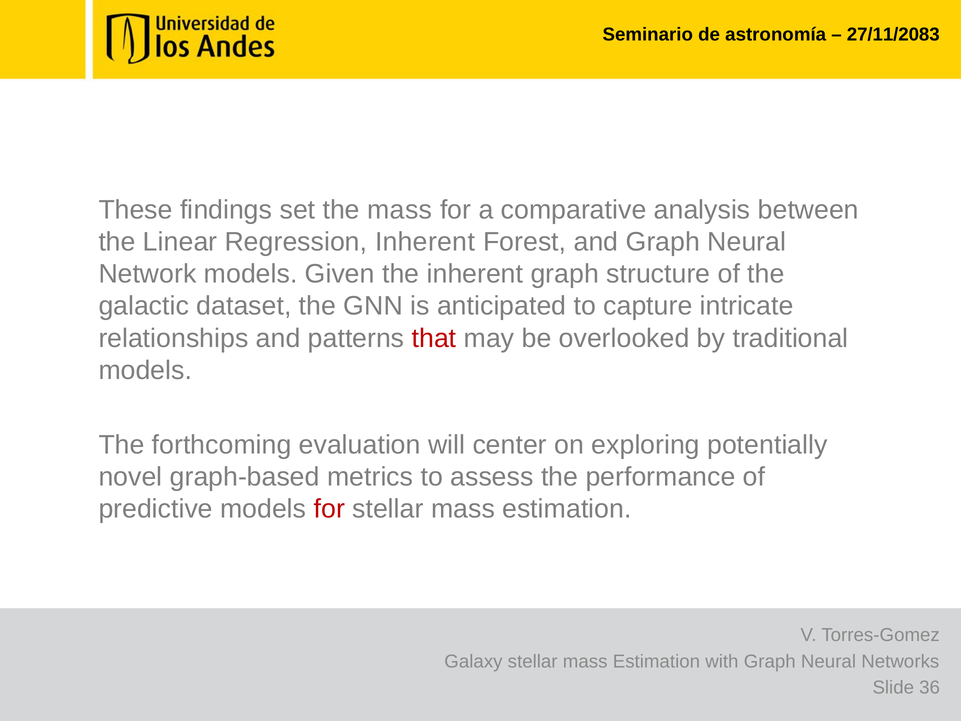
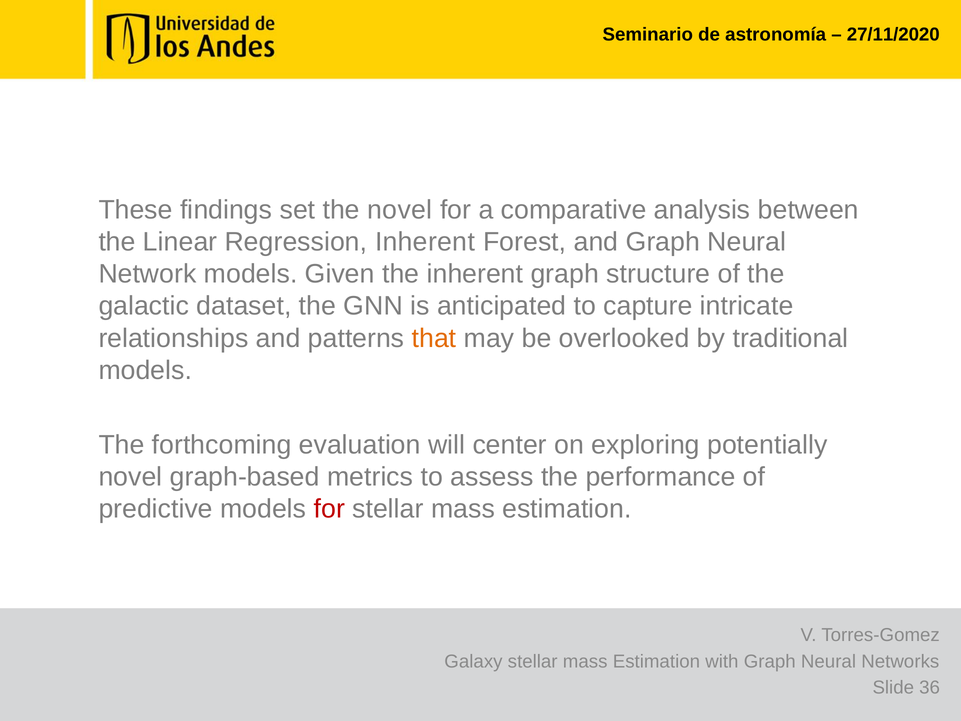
27/11/2083: 27/11/2083 -> 27/11/2020
the mass: mass -> novel
that colour: red -> orange
